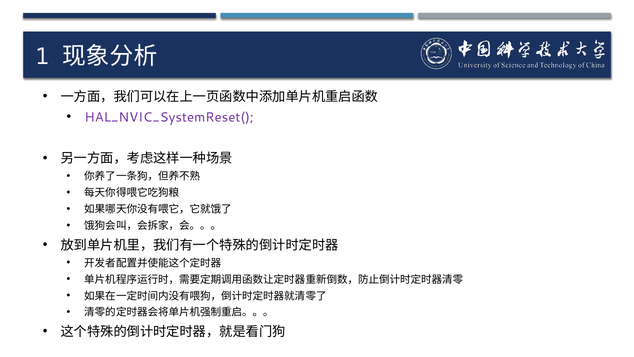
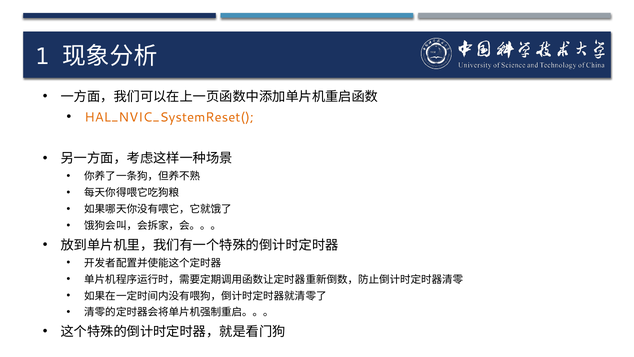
HAL_NVIC_SystemReset( colour: purple -> orange
